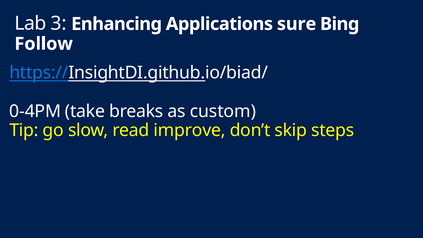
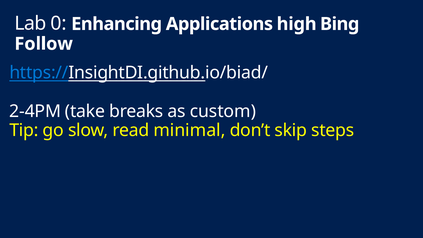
3: 3 -> 0
sure: sure -> high
0-4PM: 0-4PM -> 2-4PM
improve: improve -> minimal
